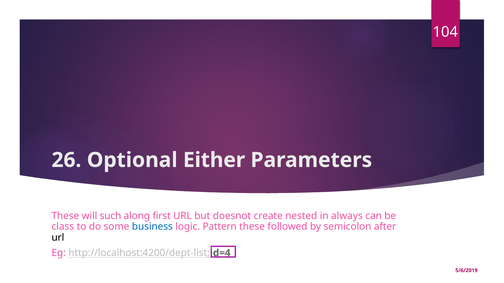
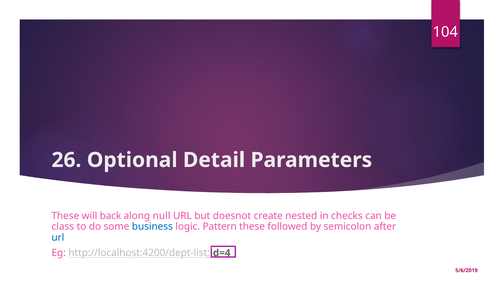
Either: Either -> Detail
such: such -> back
first: first -> null
always: always -> checks
url at (58, 238) colour: black -> blue
